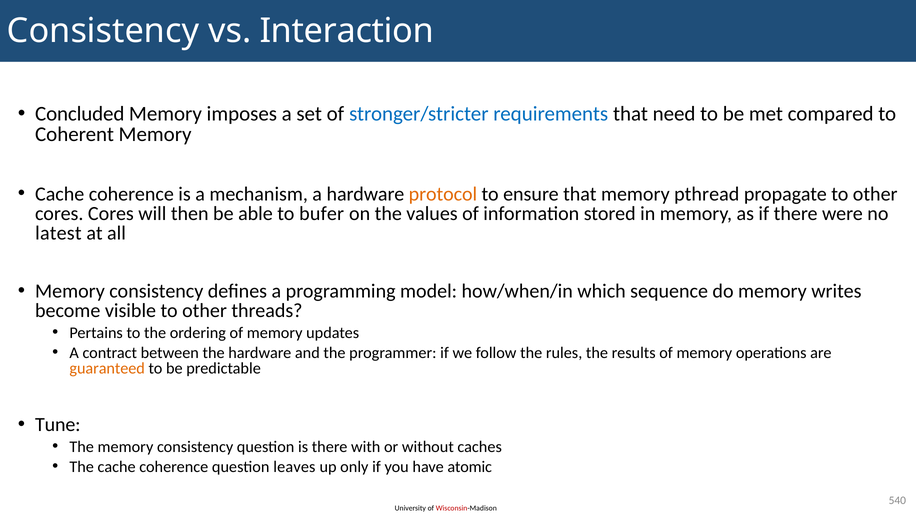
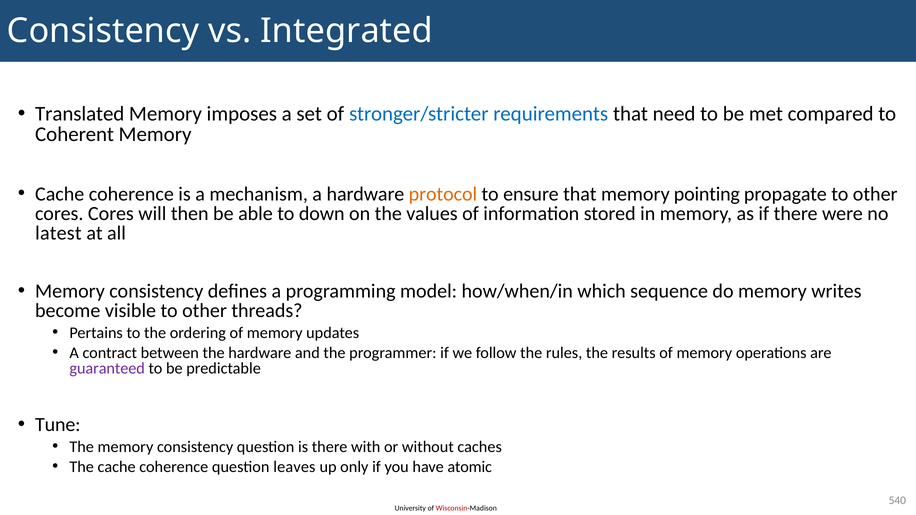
Interaction: Interaction -> Integrated
Concluded: Concluded -> Translated
pthread: pthread -> pointing
bufer: bufer -> down
guaranteed colour: orange -> purple
